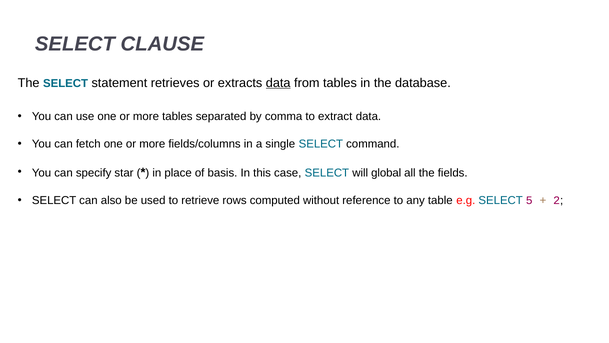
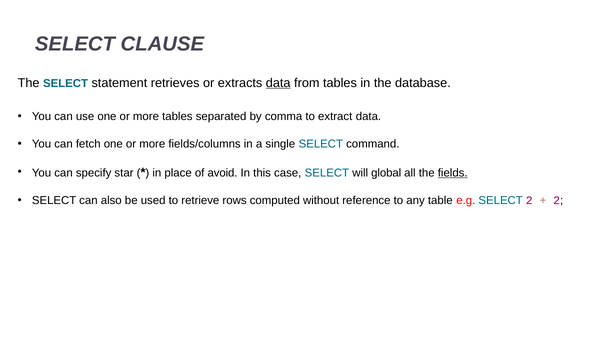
basis: basis -> avoid
fields underline: none -> present
SELECT 5: 5 -> 2
